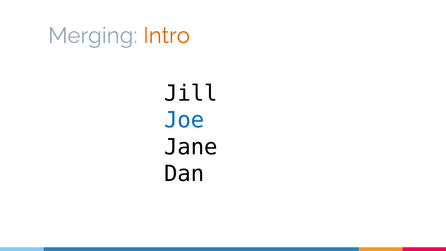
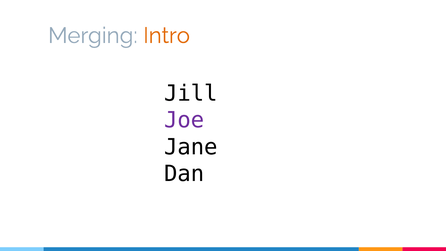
Joe colour: blue -> purple
